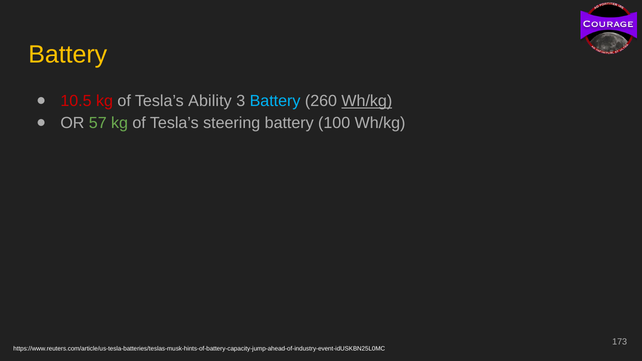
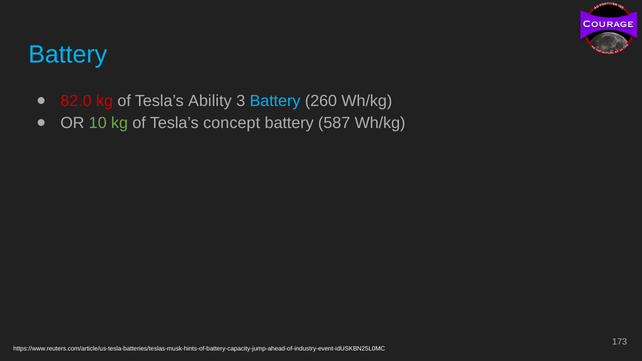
Battery at (68, 54) colour: yellow -> light blue
10.5: 10.5 -> 82.0
Wh/kg at (367, 101) underline: present -> none
57: 57 -> 10
steering: steering -> concept
100: 100 -> 587
